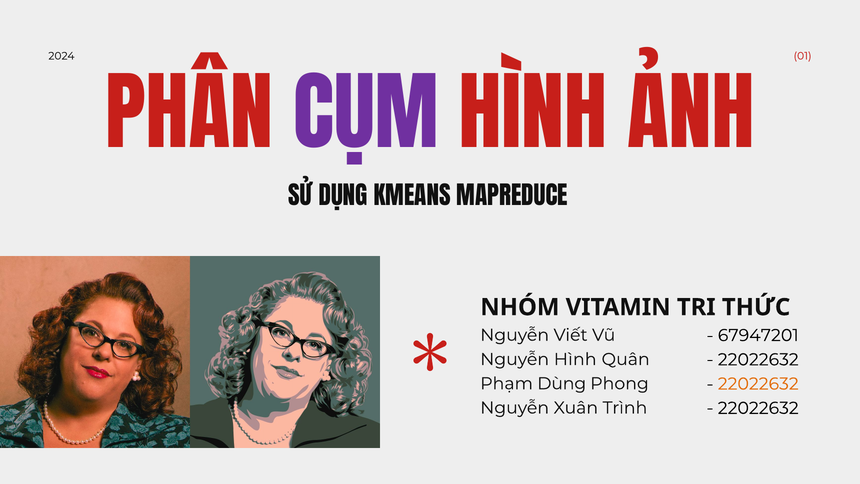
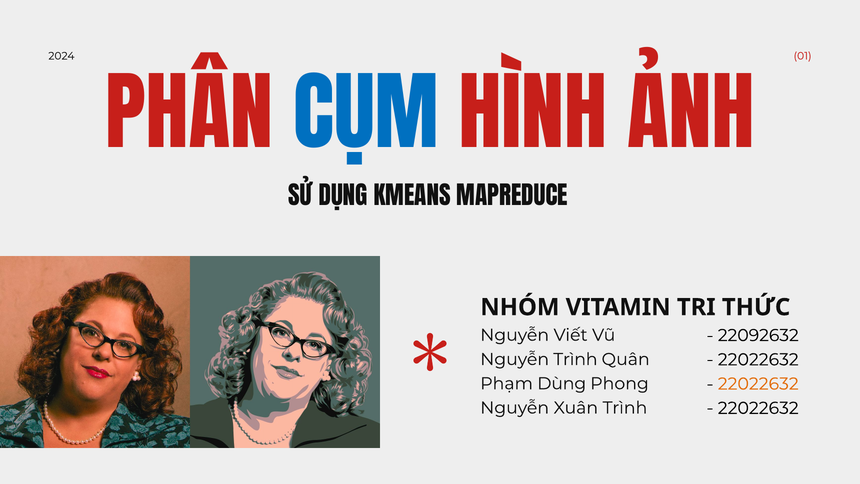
CỤM colour: purple -> blue
67947201: 67947201 -> 22092632
Nguyễn Hình: Hình -> Trình
